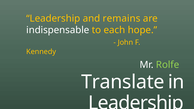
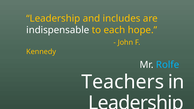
remains: remains -> includes
Rolfe colour: light green -> light blue
Translate: Translate -> Teachers
